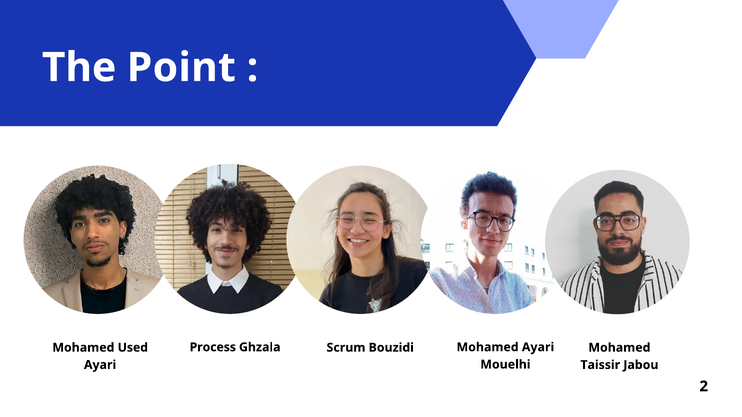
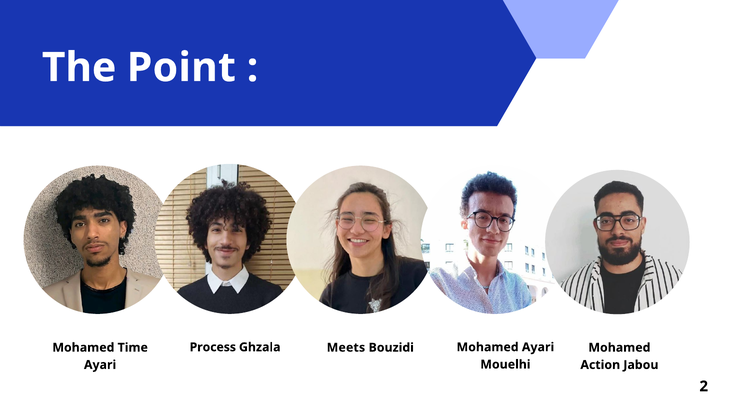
Used: Used -> Time
Scrum: Scrum -> Meets
Taissir: Taissir -> Action
